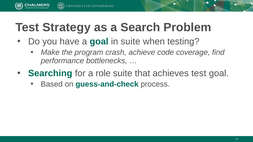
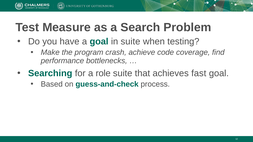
Strategy: Strategy -> Measure
achieves test: test -> fast
